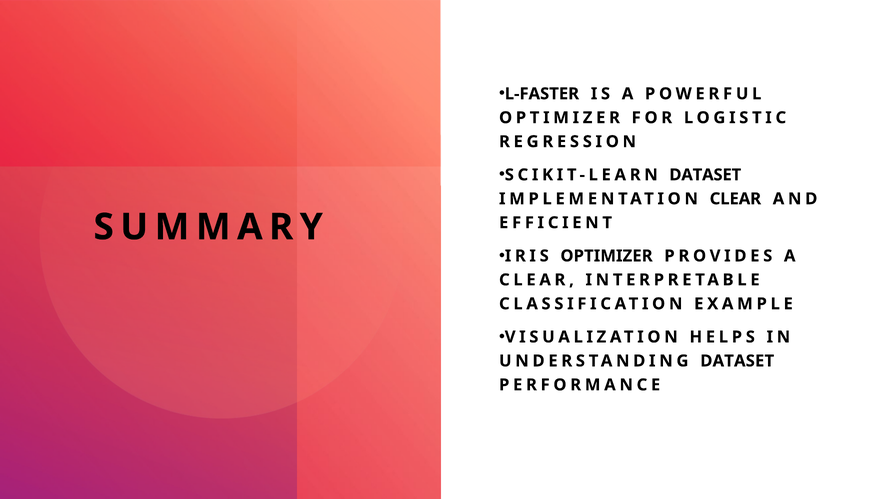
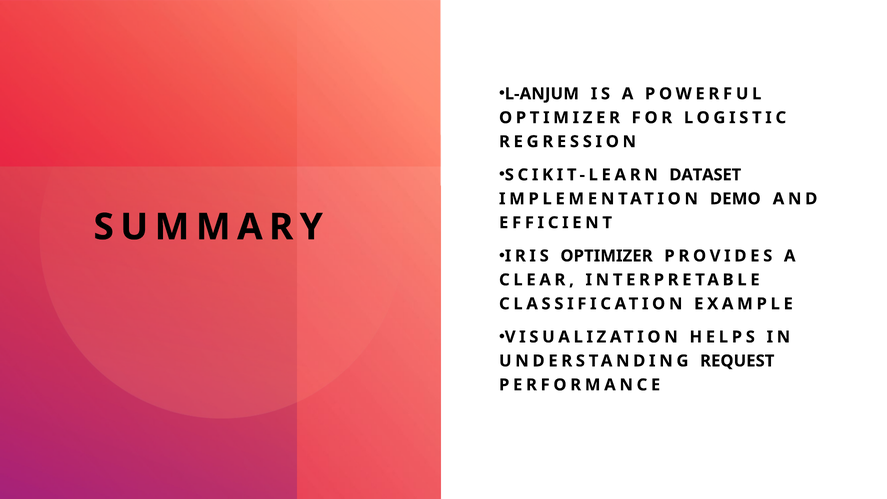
L-FASTER: L-FASTER -> L-ANJUM
IMPLEMENTATION CLEAR: CLEAR -> DEMO
UNDERSTANDING DATASET: DATASET -> REQUEST
